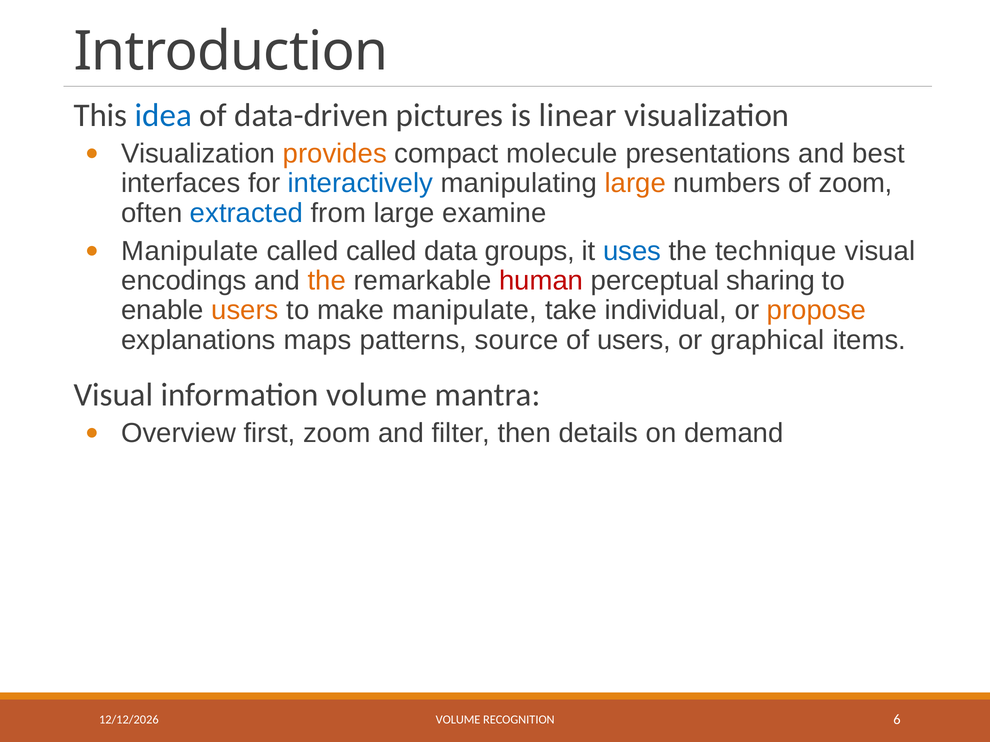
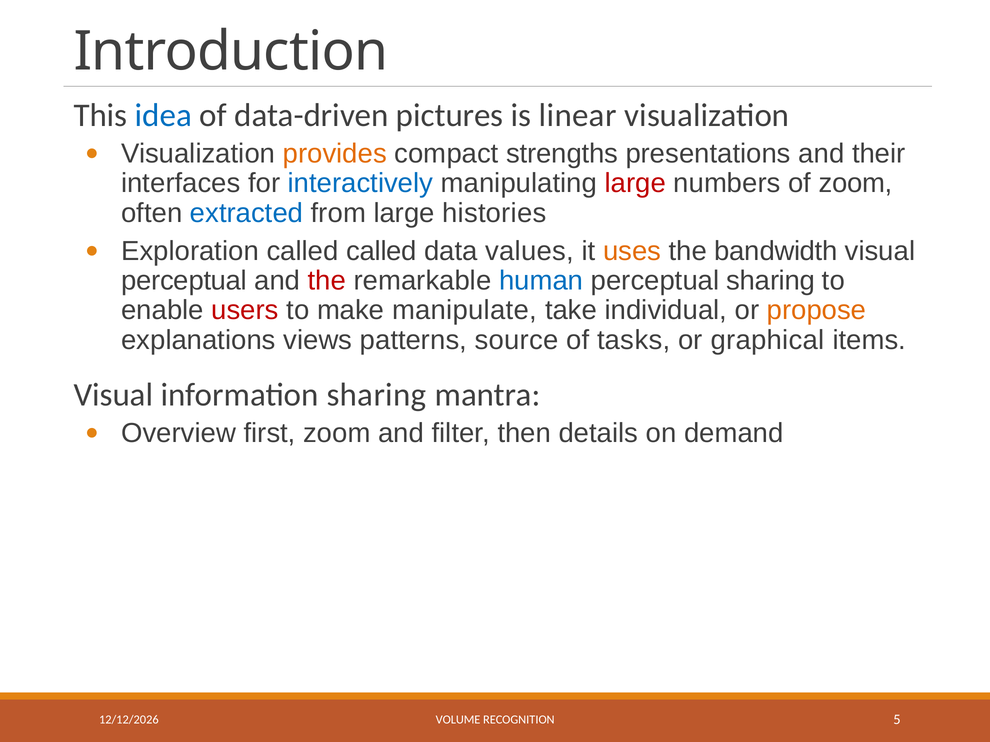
molecule: molecule -> strengths
best: best -> their
large at (635, 183) colour: orange -> red
examine: examine -> histories
Manipulate at (190, 251): Manipulate -> Exploration
groups: groups -> values
uses colour: blue -> orange
technique: technique -> bandwidth
encodings at (184, 281): encodings -> perceptual
the at (327, 281) colour: orange -> red
human colour: red -> blue
users at (245, 311) colour: orange -> red
maps: maps -> views
of users: users -> tasks
information volume: volume -> sharing
6: 6 -> 5
